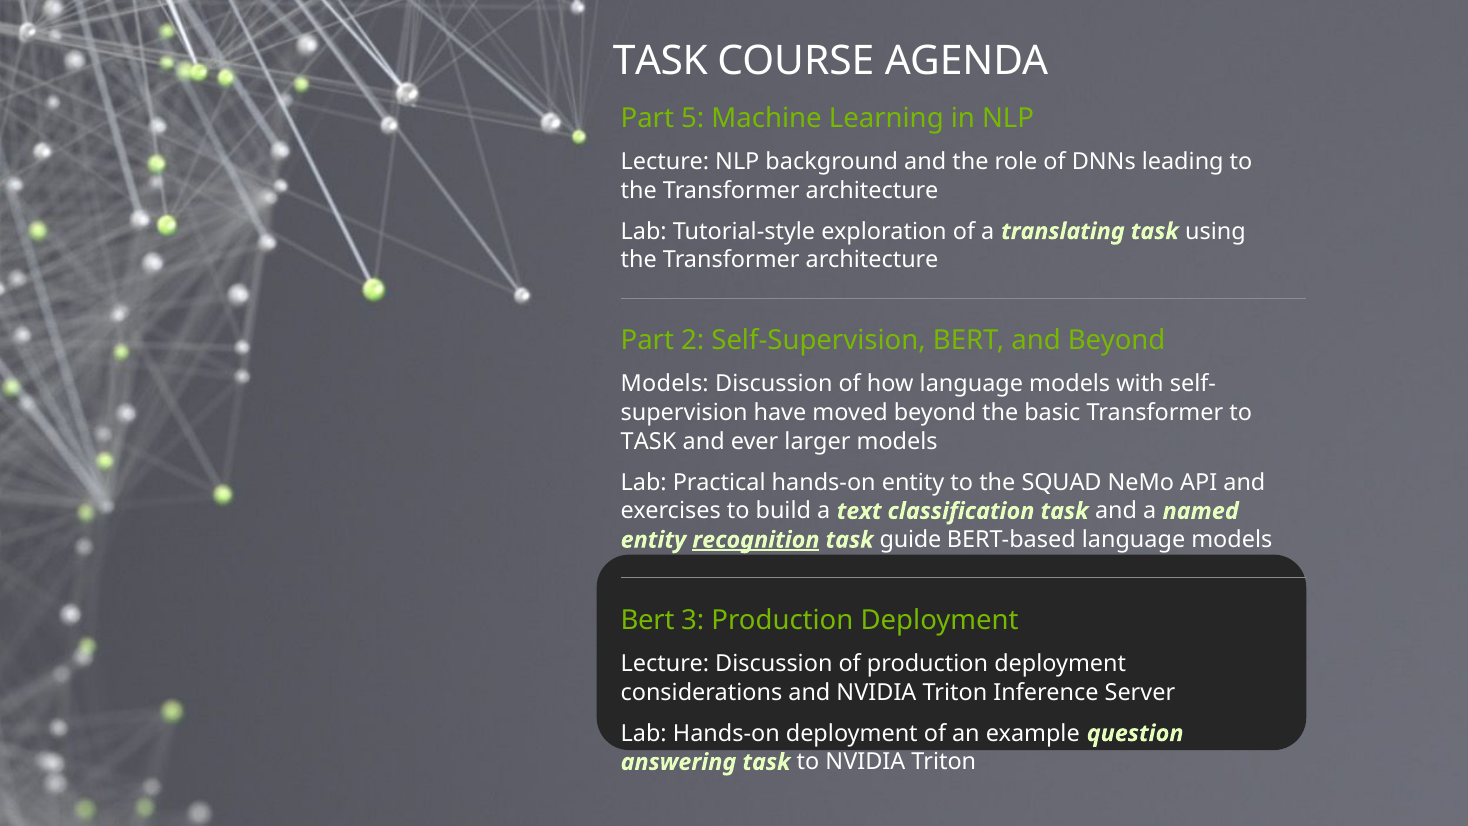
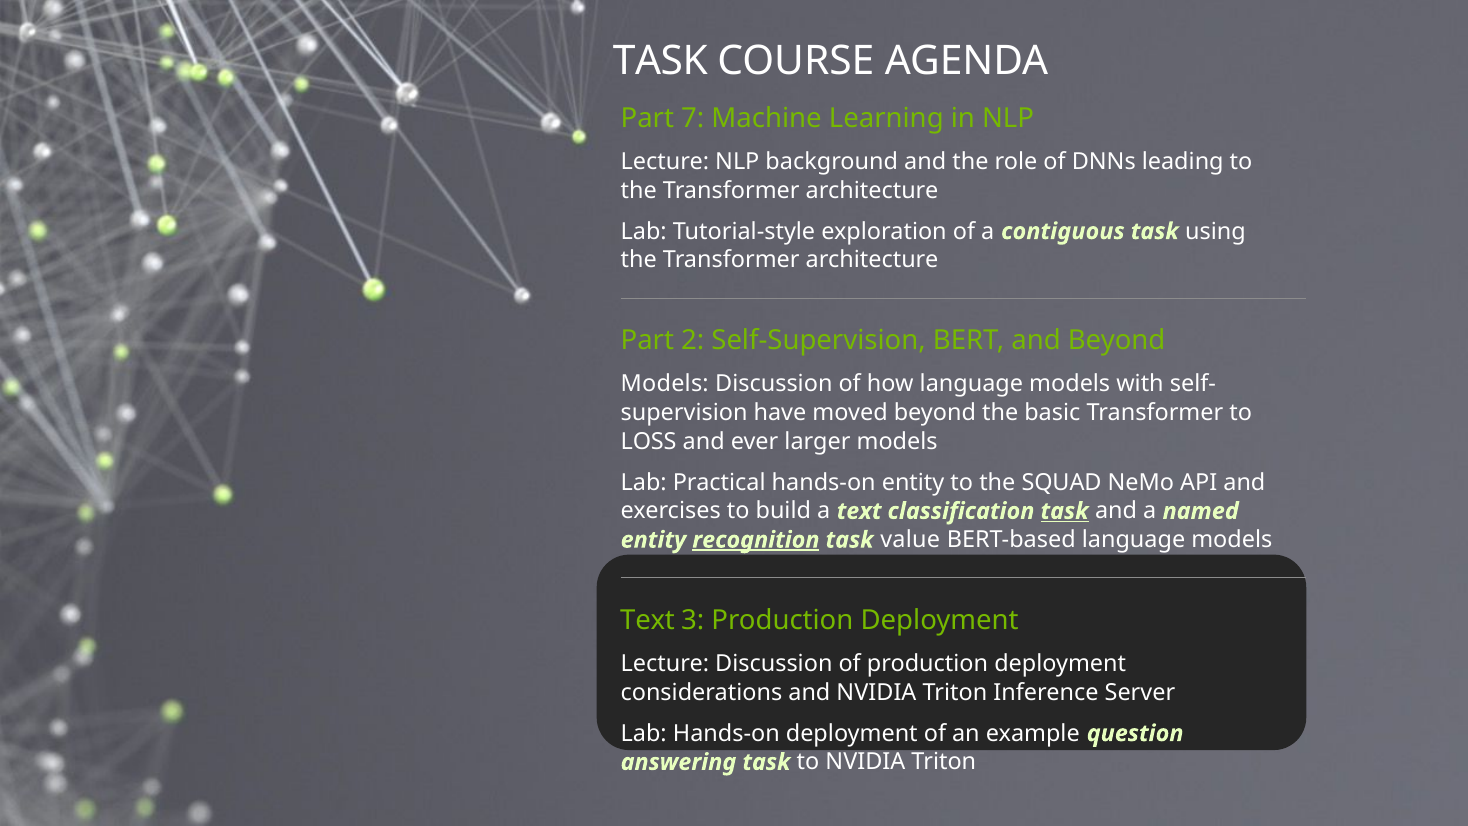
5: 5 -> 7
translating: translating -> contiguous
TASK at (649, 441): TASK -> LOSS
task at (1064, 511) underline: none -> present
guide: guide -> value
Bert at (648, 620): Bert -> Text
